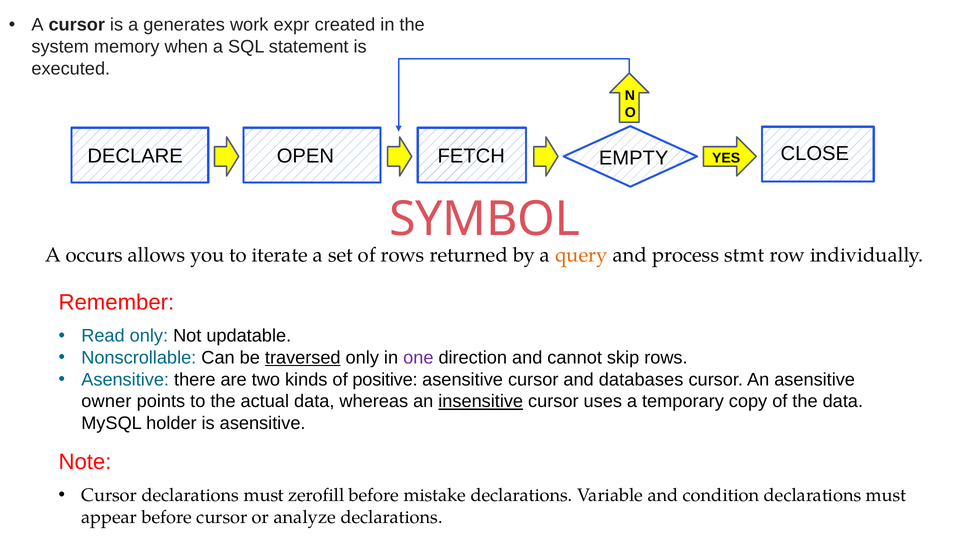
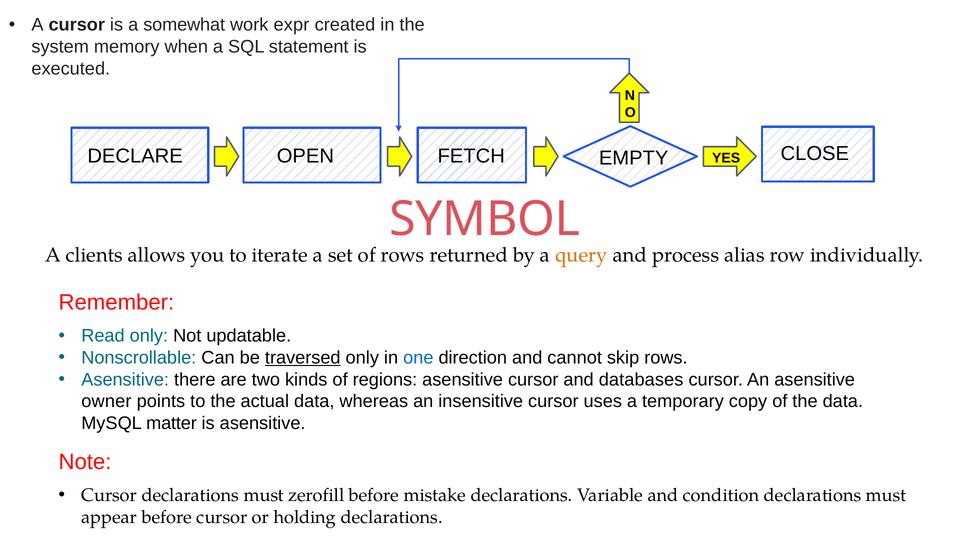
generates: generates -> somewhat
occurs: occurs -> clients
stmt: stmt -> alias
one colour: purple -> blue
positive: positive -> regions
insensitive underline: present -> none
holder: holder -> matter
analyze: analyze -> holding
